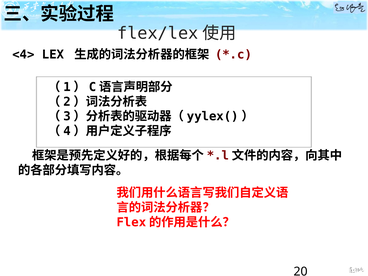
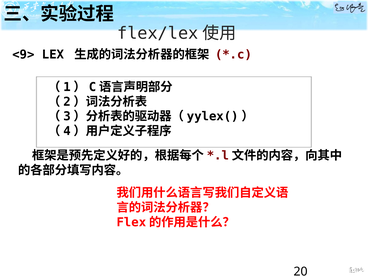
<4>: <4> -> <9>
